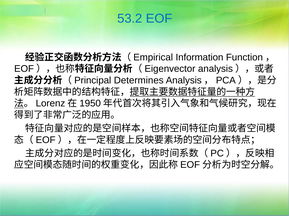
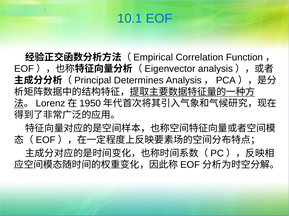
53.2: 53.2 -> 10.1
Information: Information -> Correlation
